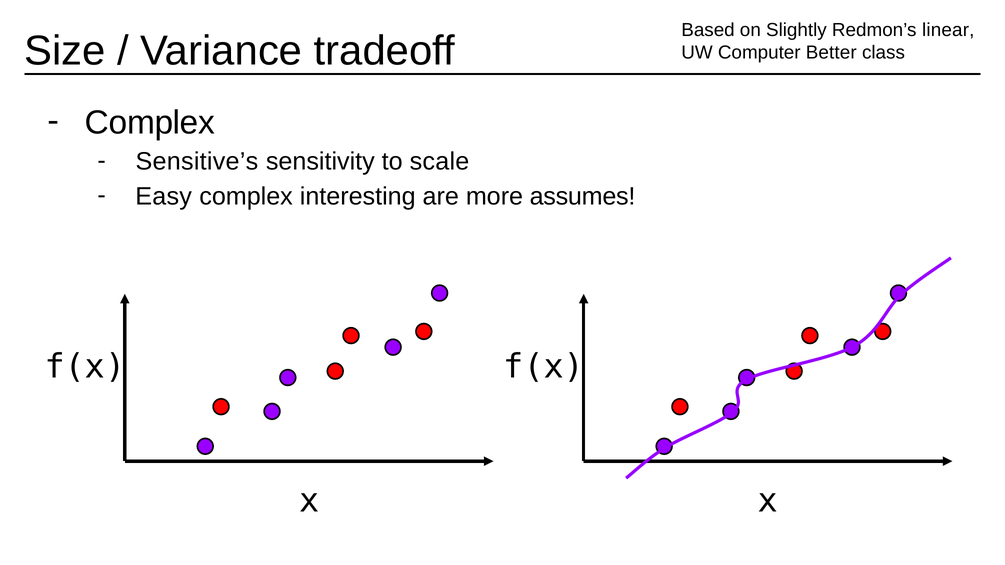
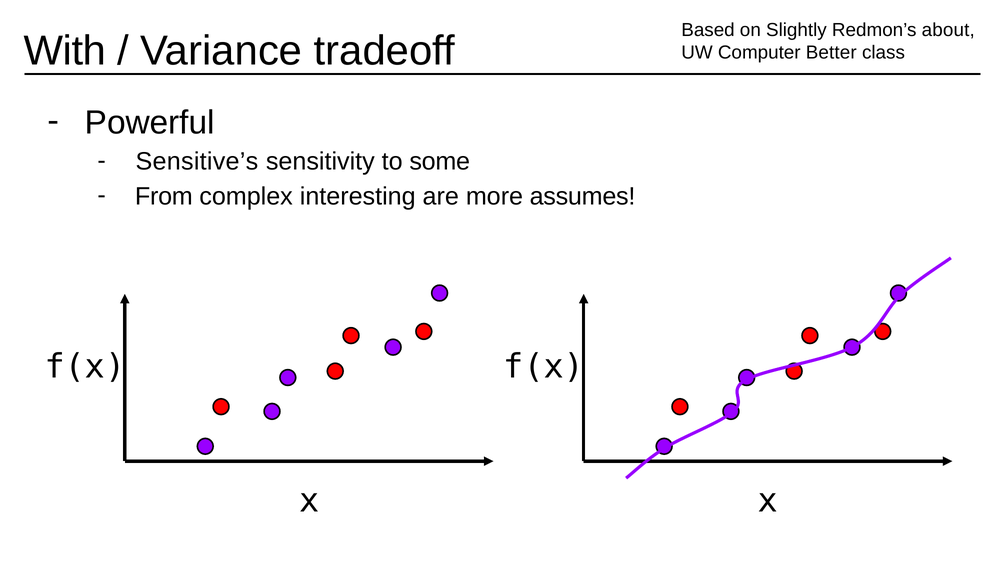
linear: linear -> about
Size: Size -> With
Complex at (150, 123): Complex -> Powerful
scale: scale -> some
Easy: Easy -> From
